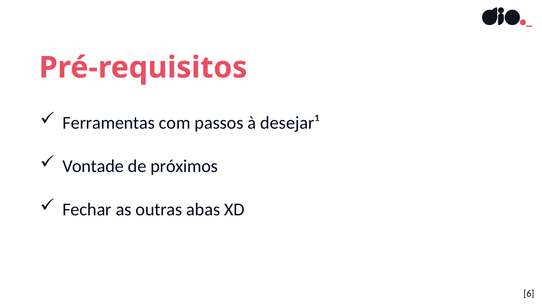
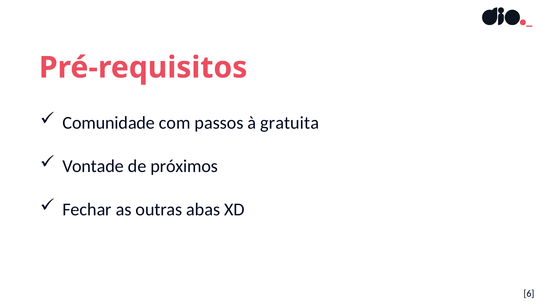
Ferramentas: Ferramentas -> Comunidade
desejar¹: desejar¹ -> gratuita
